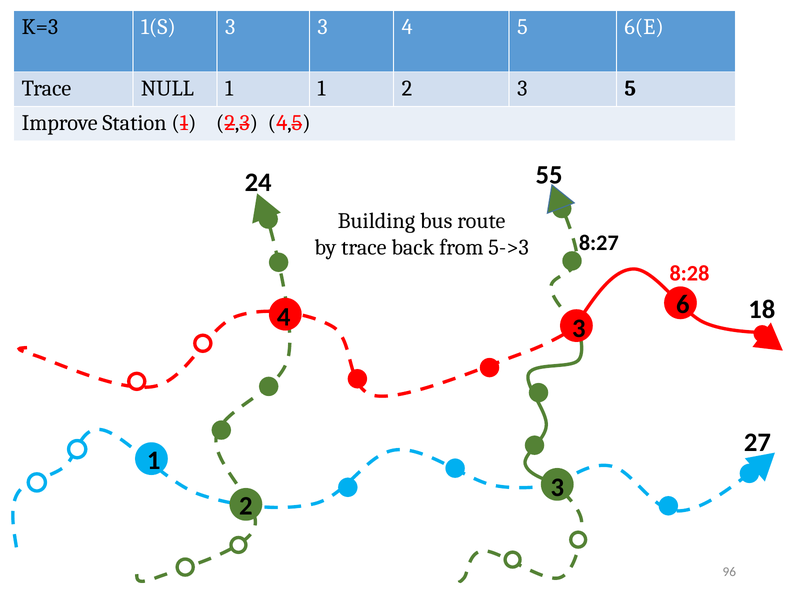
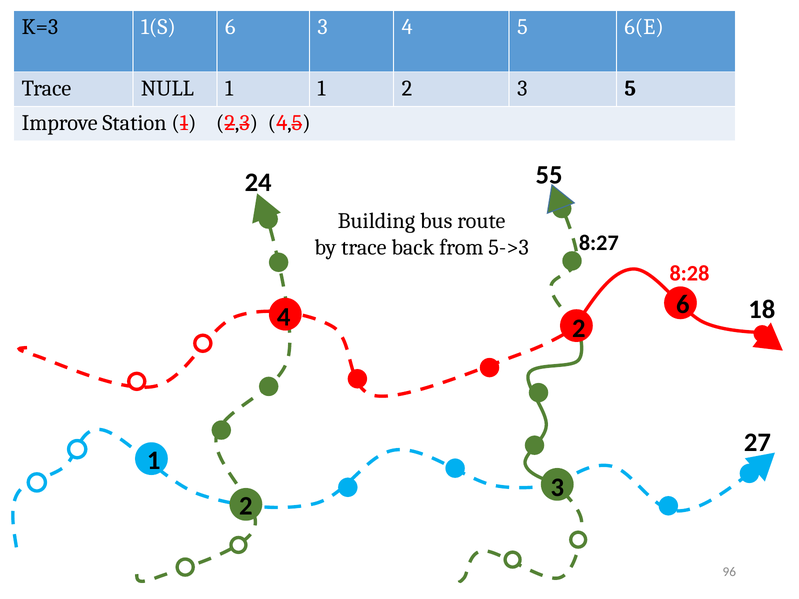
1(S 3: 3 -> 6
4 3: 3 -> 2
